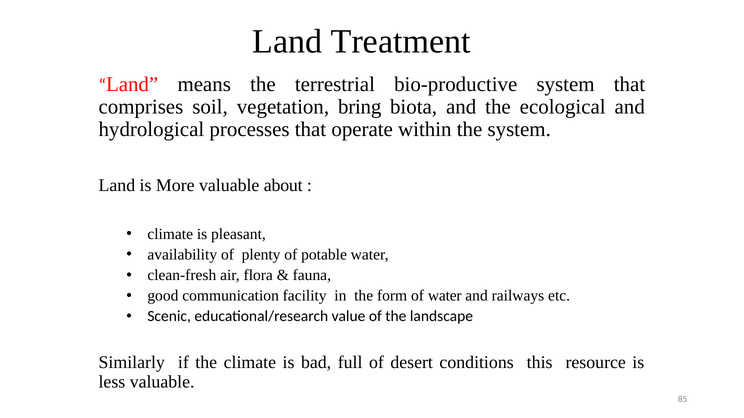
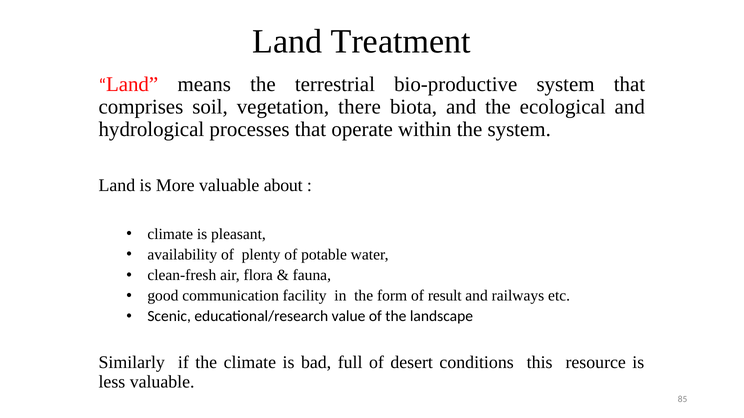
bring: bring -> there
of water: water -> result
